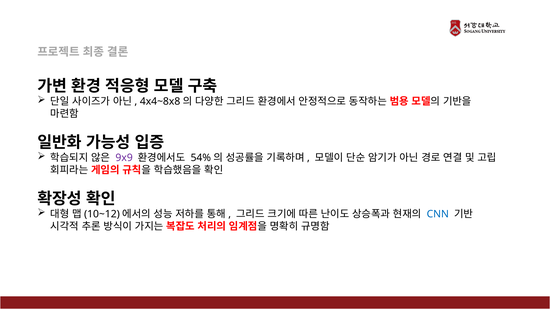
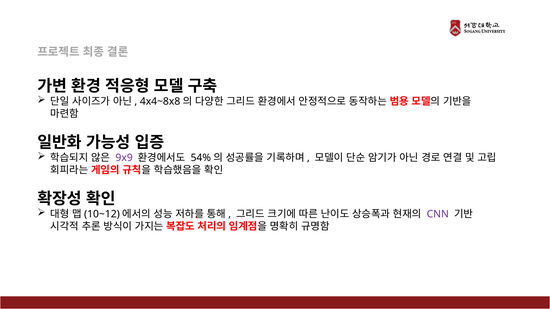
CNN colour: blue -> purple
